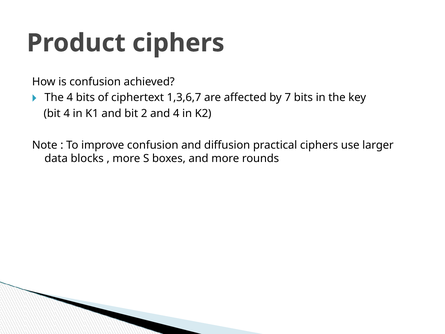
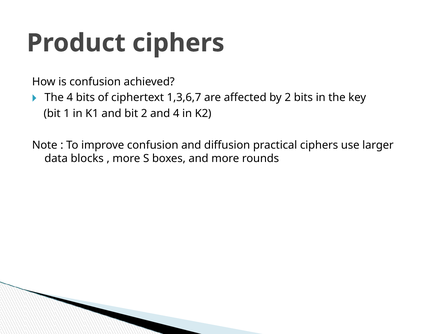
by 7: 7 -> 2
bit 4: 4 -> 1
